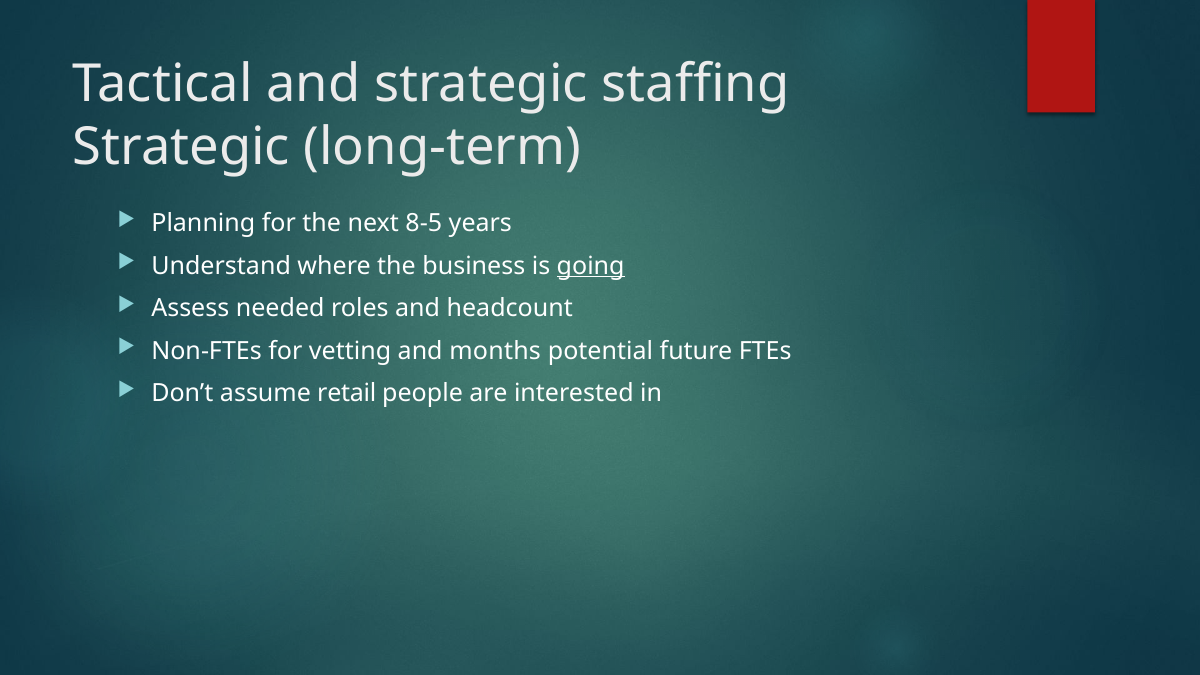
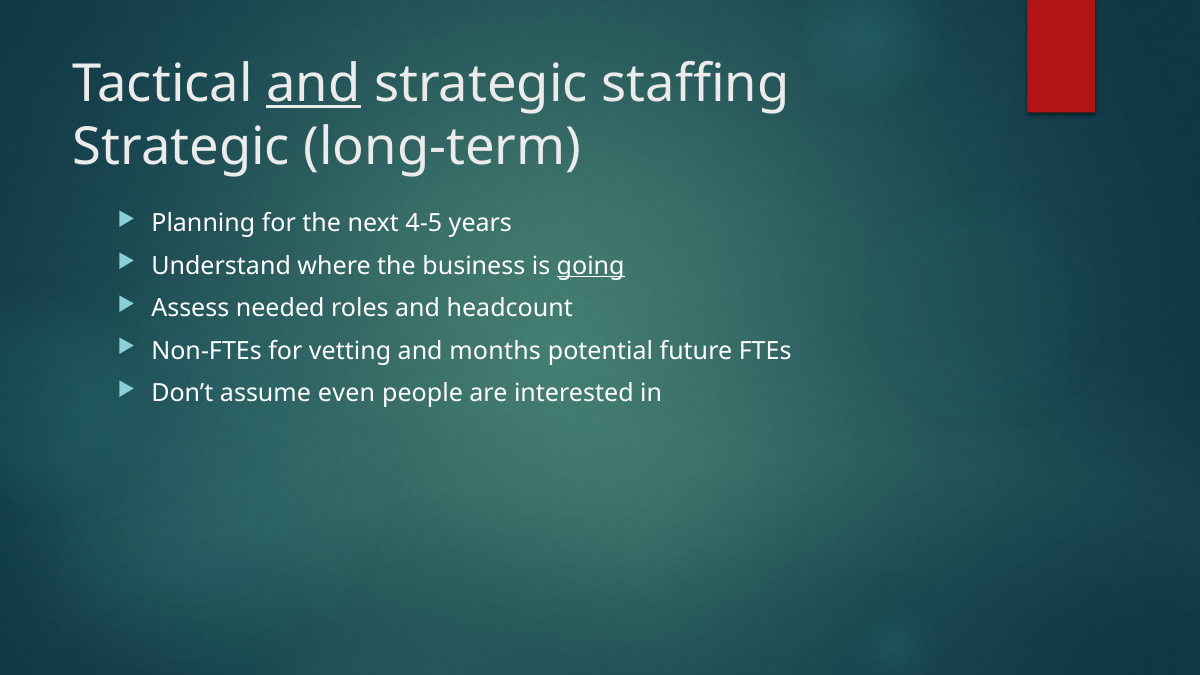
and at (314, 84) underline: none -> present
8-5: 8-5 -> 4-5
retail: retail -> even
